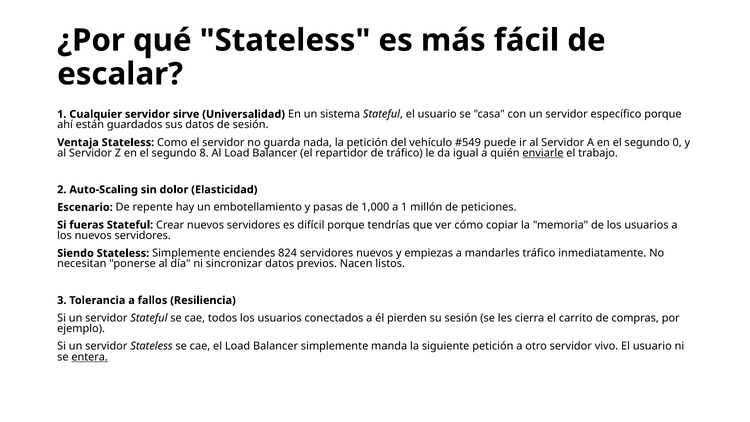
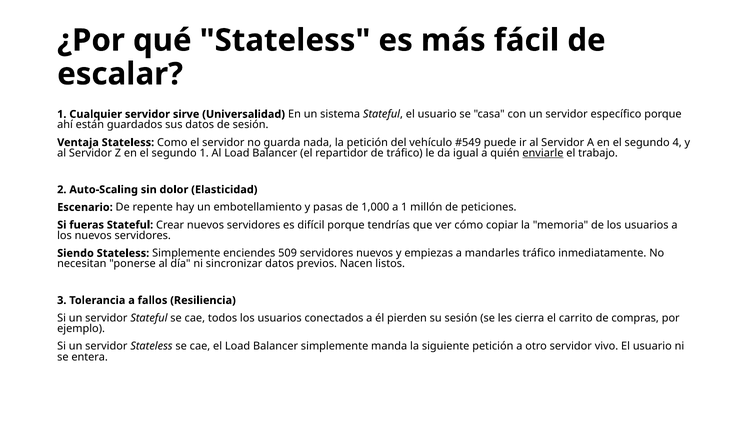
0: 0 -> 4
segundo 8: 8 -> 1
824: 824 -> 509
entera underline: present -> none
